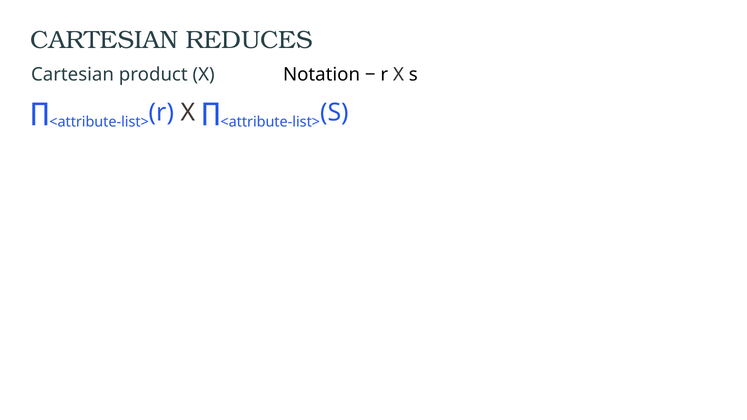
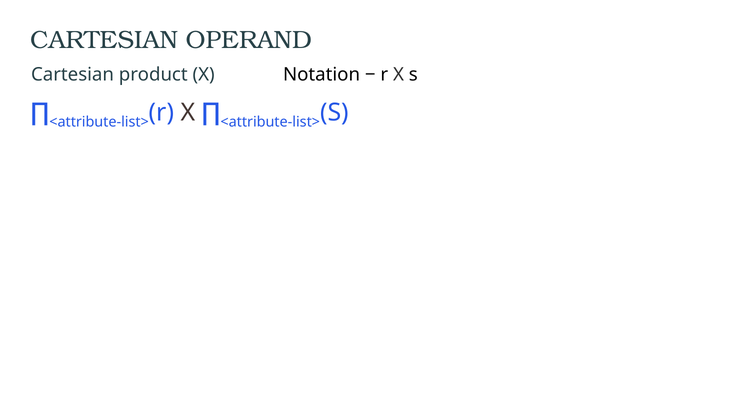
REDUCES: REDUCES -> OPERAND
